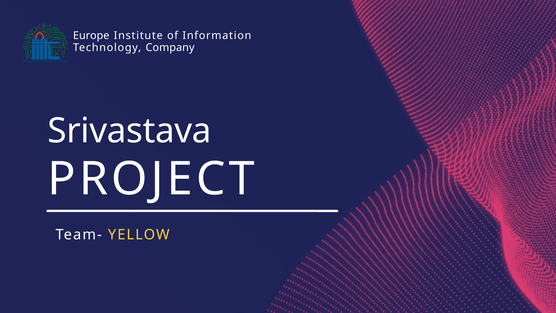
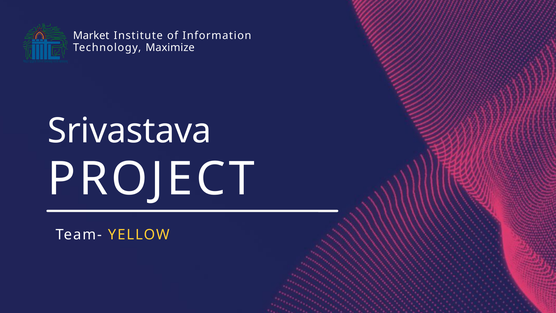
Europe: Europe -> Market
Company: Company -> Maximize
